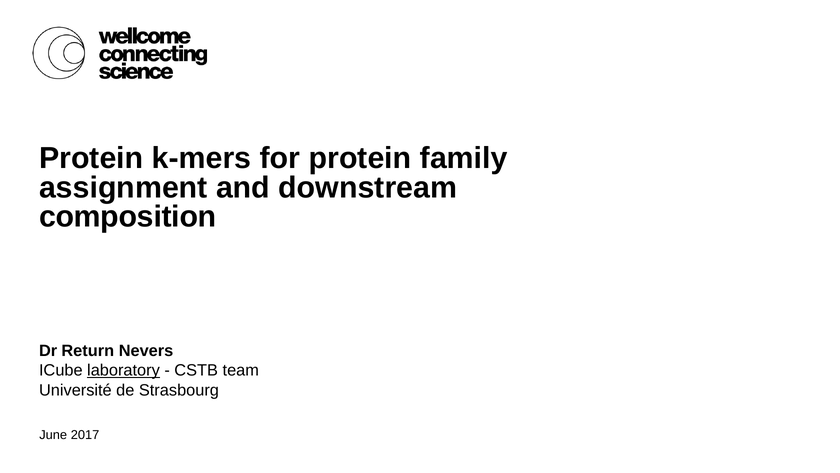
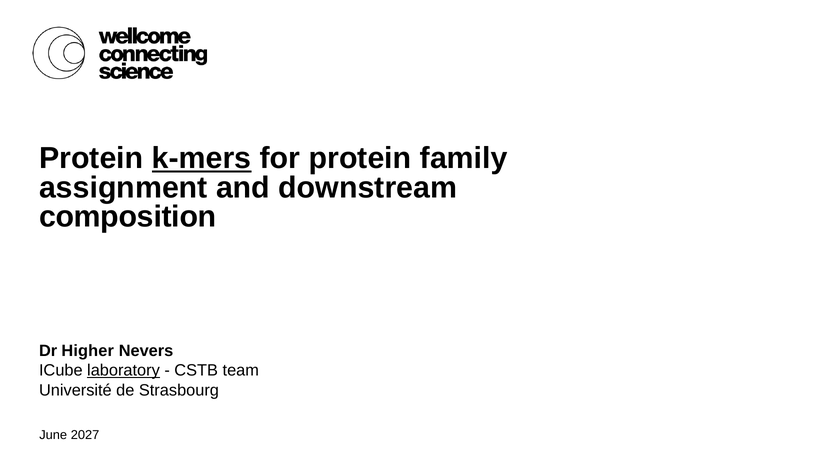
k-mers underline: none -> present
Return: Return -> Higher
2017: 2017 -> 2027
